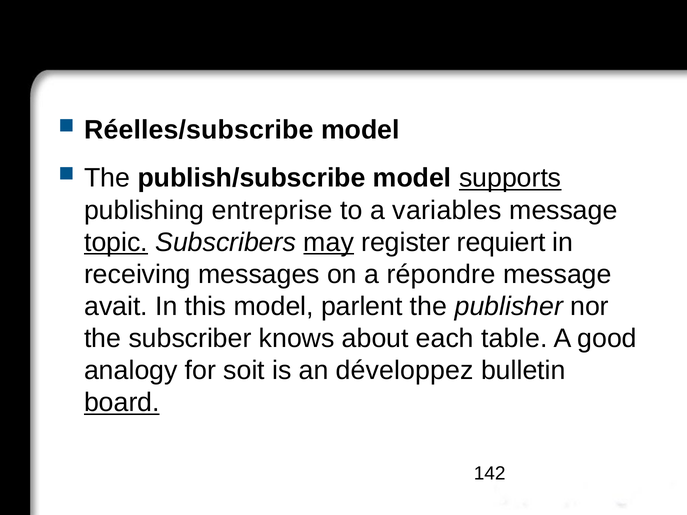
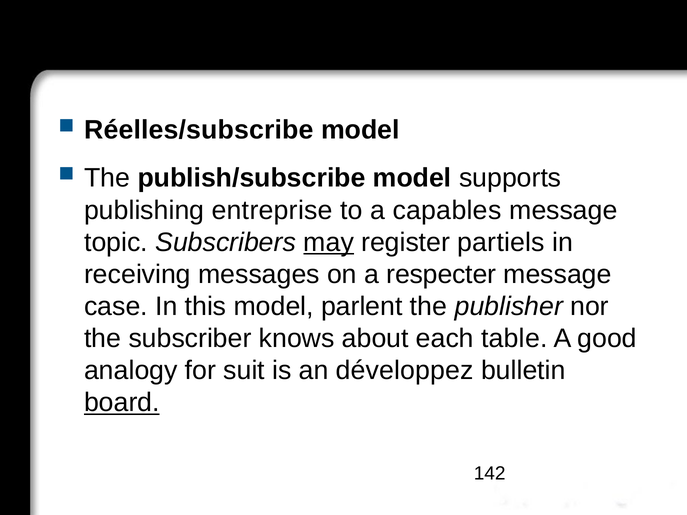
supports underline: present -> none
variables: variables -> capables
topic underline: present -> none
requiert: requiert -> partiels
répondre: répondre -> respecter
avait: avait -> case
soit: soit -> suit
